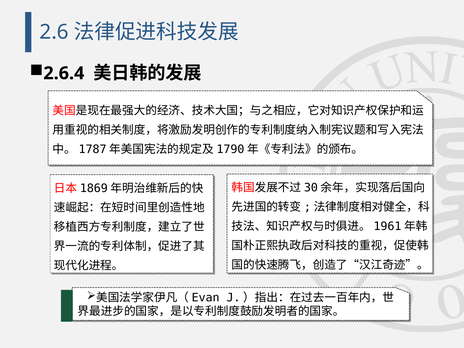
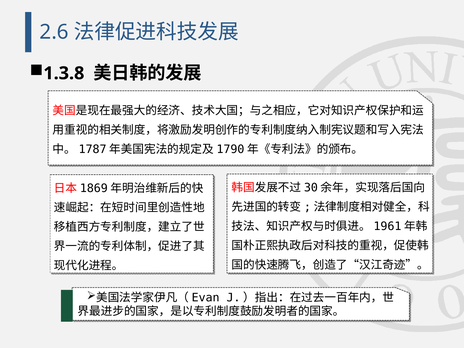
2.6.4: 2.6.4 -> 1.3.8
